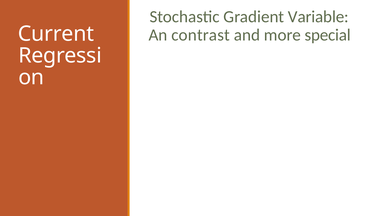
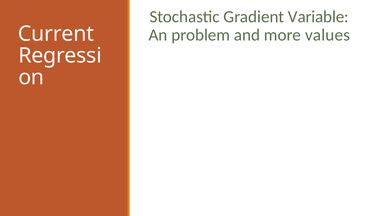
contrast: contrast -> problem
special: special -> values
